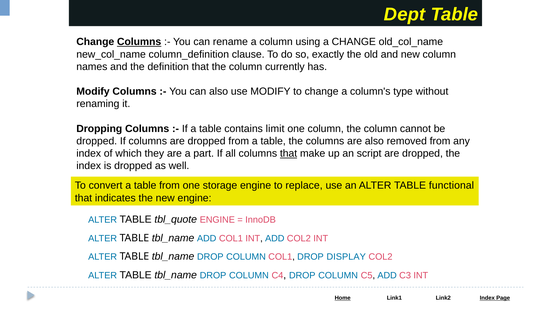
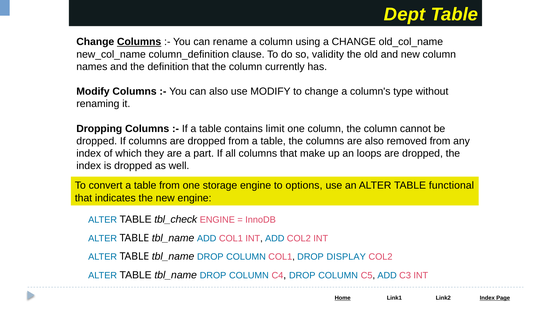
exactly: exactly -> validity
that at (289, 153) underline: present -> none
script: script -> loops
replace: replace -> options
tbl_quote: tbl_quote -> tbl_check
